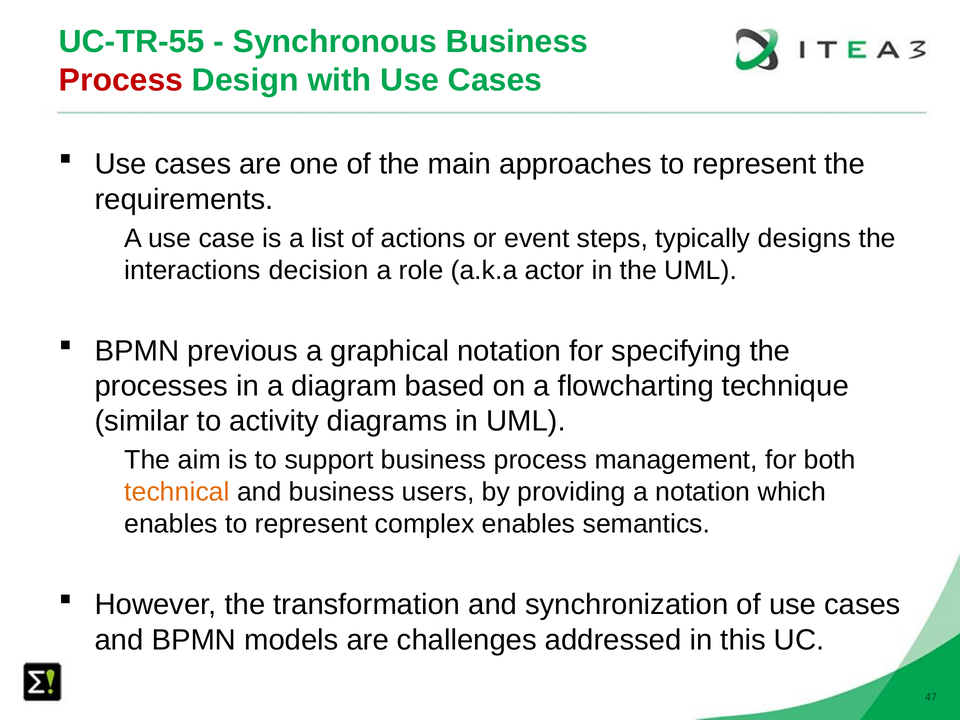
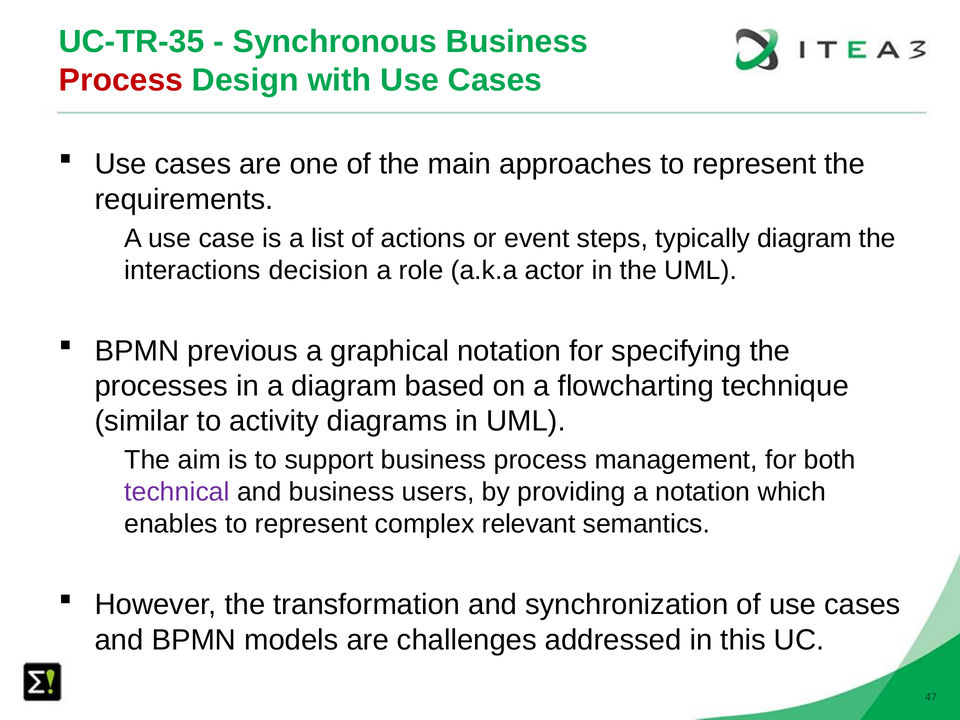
UC-TR-55: UC-TR-55 -> UC-TR-35
typically designs: designs -> diagram
technical colour: orange -> purple
complex enables: enables -> relevant
